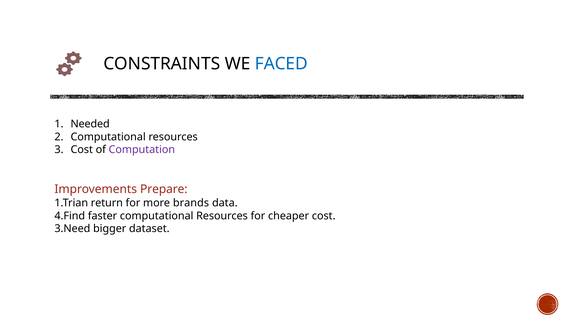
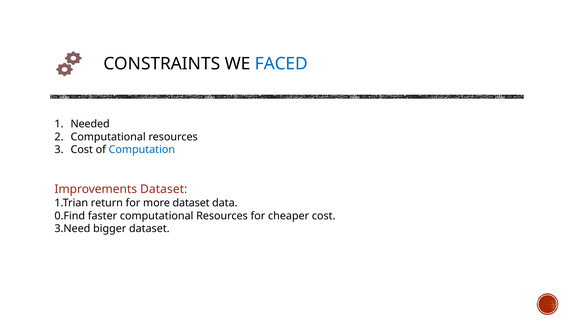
Computation colour: purple -> blue
Improvements Prepare: Prepare -> Dataset
more brands: brands -> dataset
4.Find: 4.Find -> 0.Find
